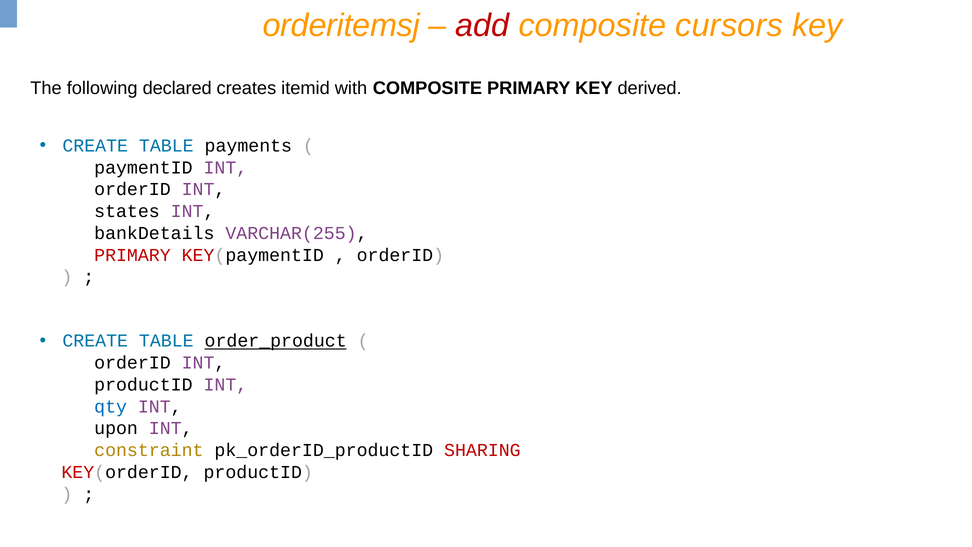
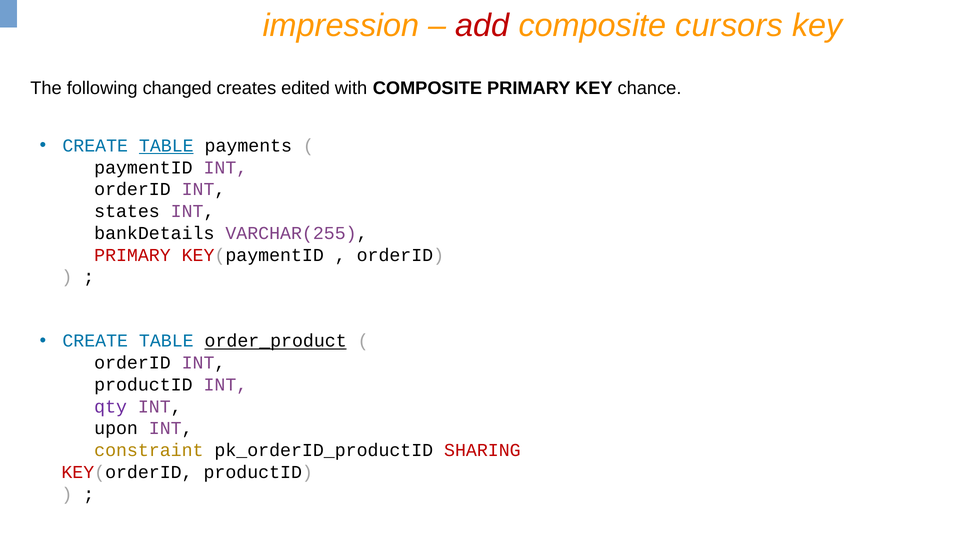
orderitemsj: orderitemsj -> impression
declared: declared -> changed
itemid: itemid -> edited
derived: derived -> chance
TABLE at (166, 146) underline: none -> present
qty colour: blue -> purple
